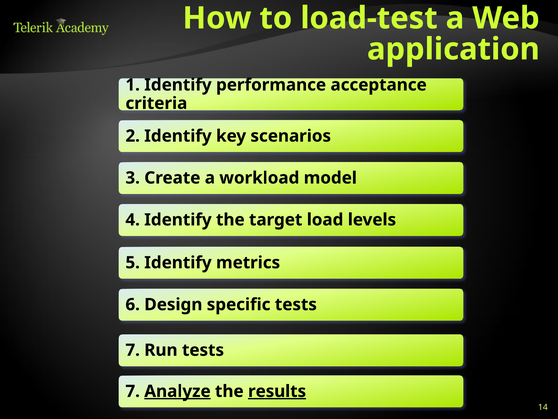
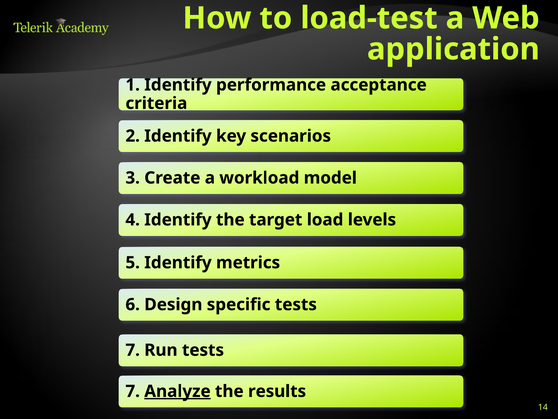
results underline: present -> none
